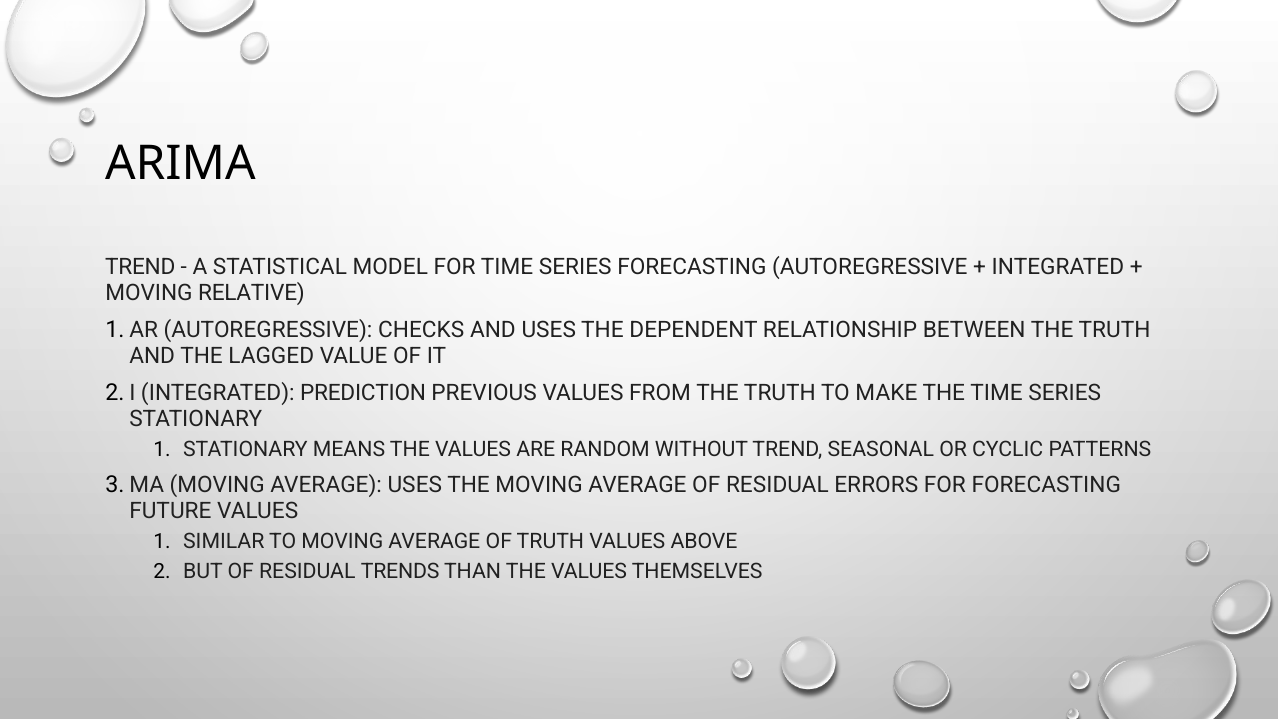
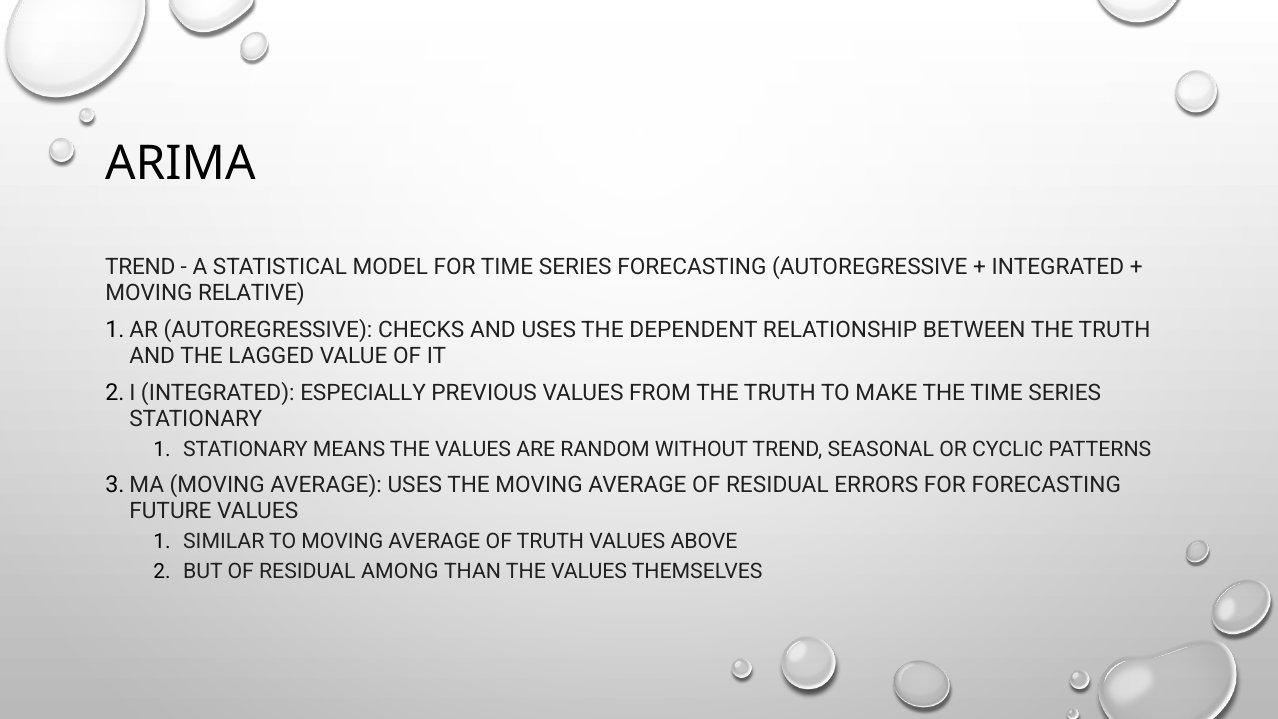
PREDICTION: PREDICTION -> ESPECIALLY
TRENDS: TRENDS -> AMONG
